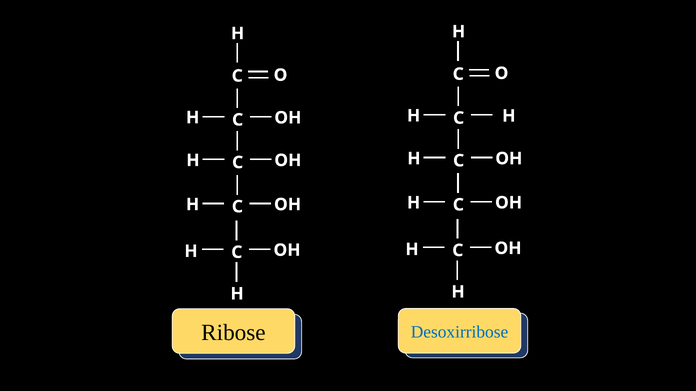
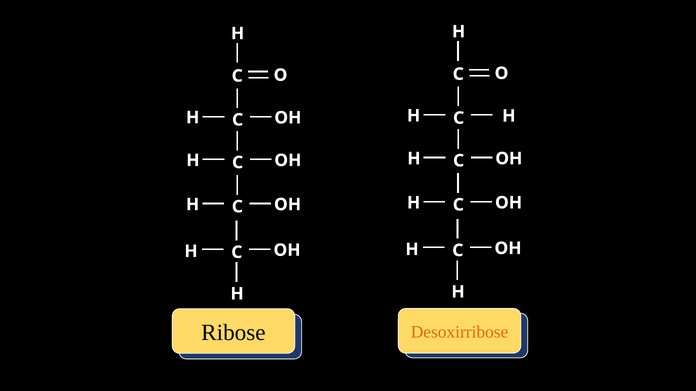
Desoxirribose colour: blue -> orange
